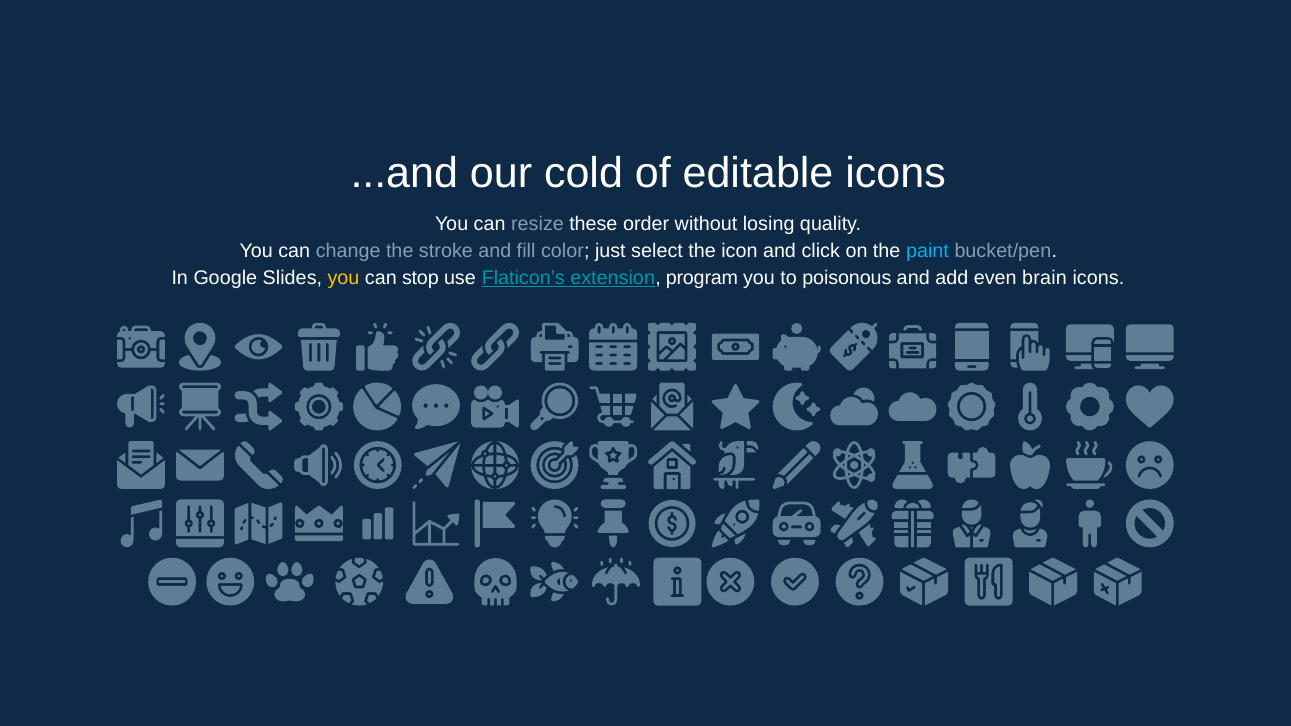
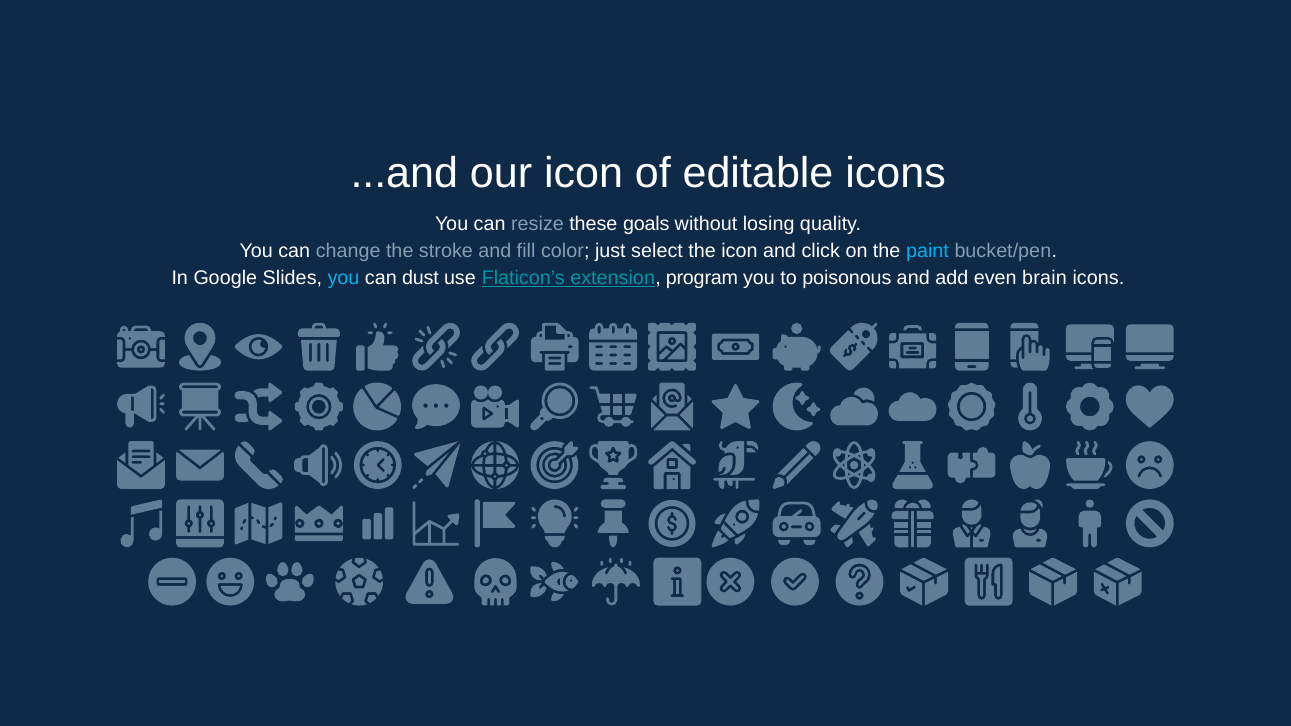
our cold: cold -> icon
order: order -> goals
you at (343, 278) colour: yellow -> light blue
stop: stop -> dust
